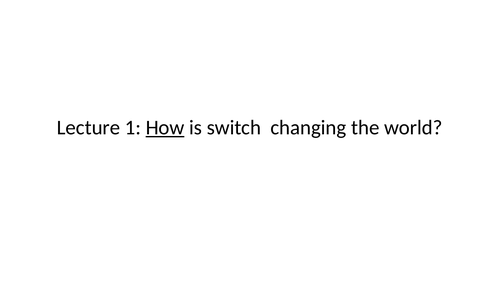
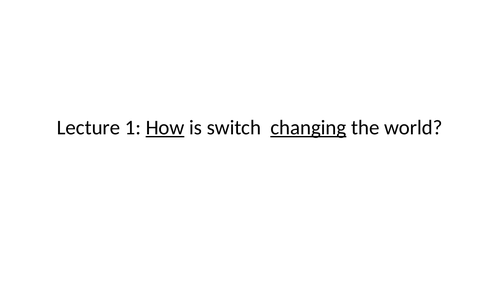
changing underline: none -> present
